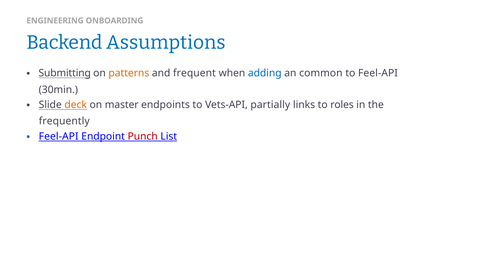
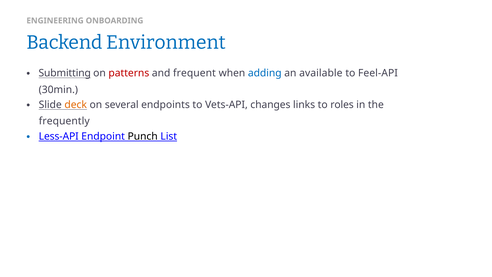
Assumptions: Assumptions -> Environment
patterns colour: orange -> red
common: common -> available
master: master -> several
partially: partially -> changes
Feel-API at (59, 136): Feel-API -> Less-API
Punch colour: red -> black
